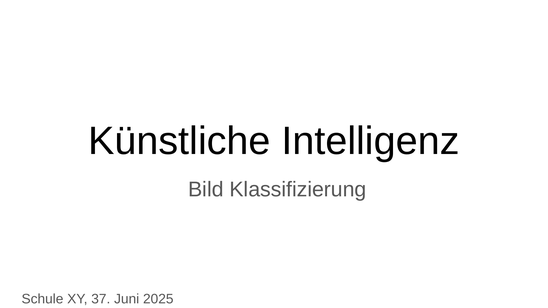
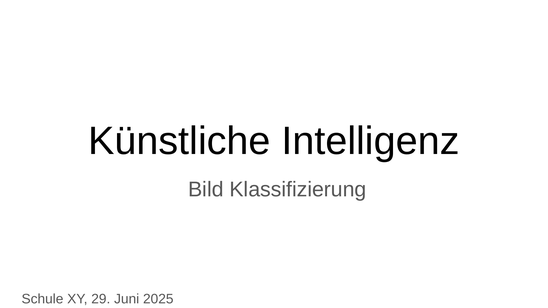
37: 37 -> 29
